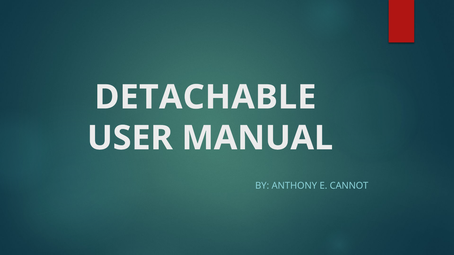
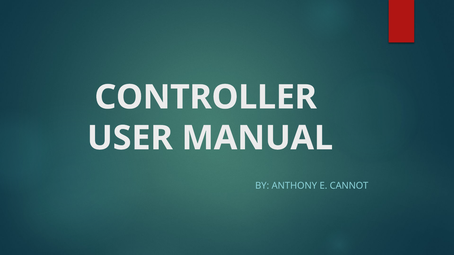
DETACHABLE: DETACHABLE -> CONTROLLER
